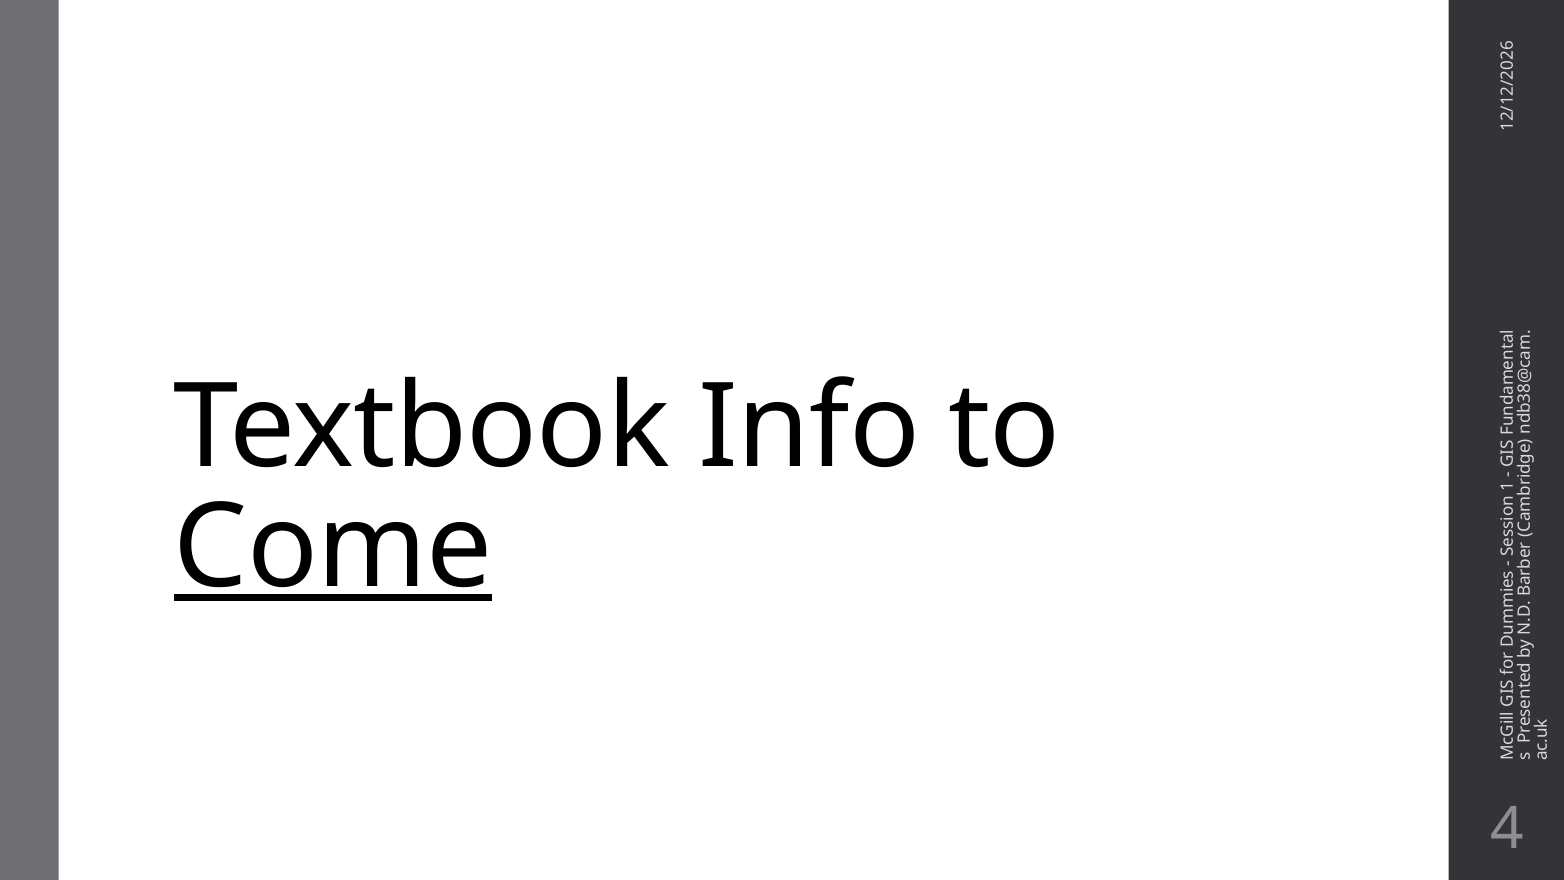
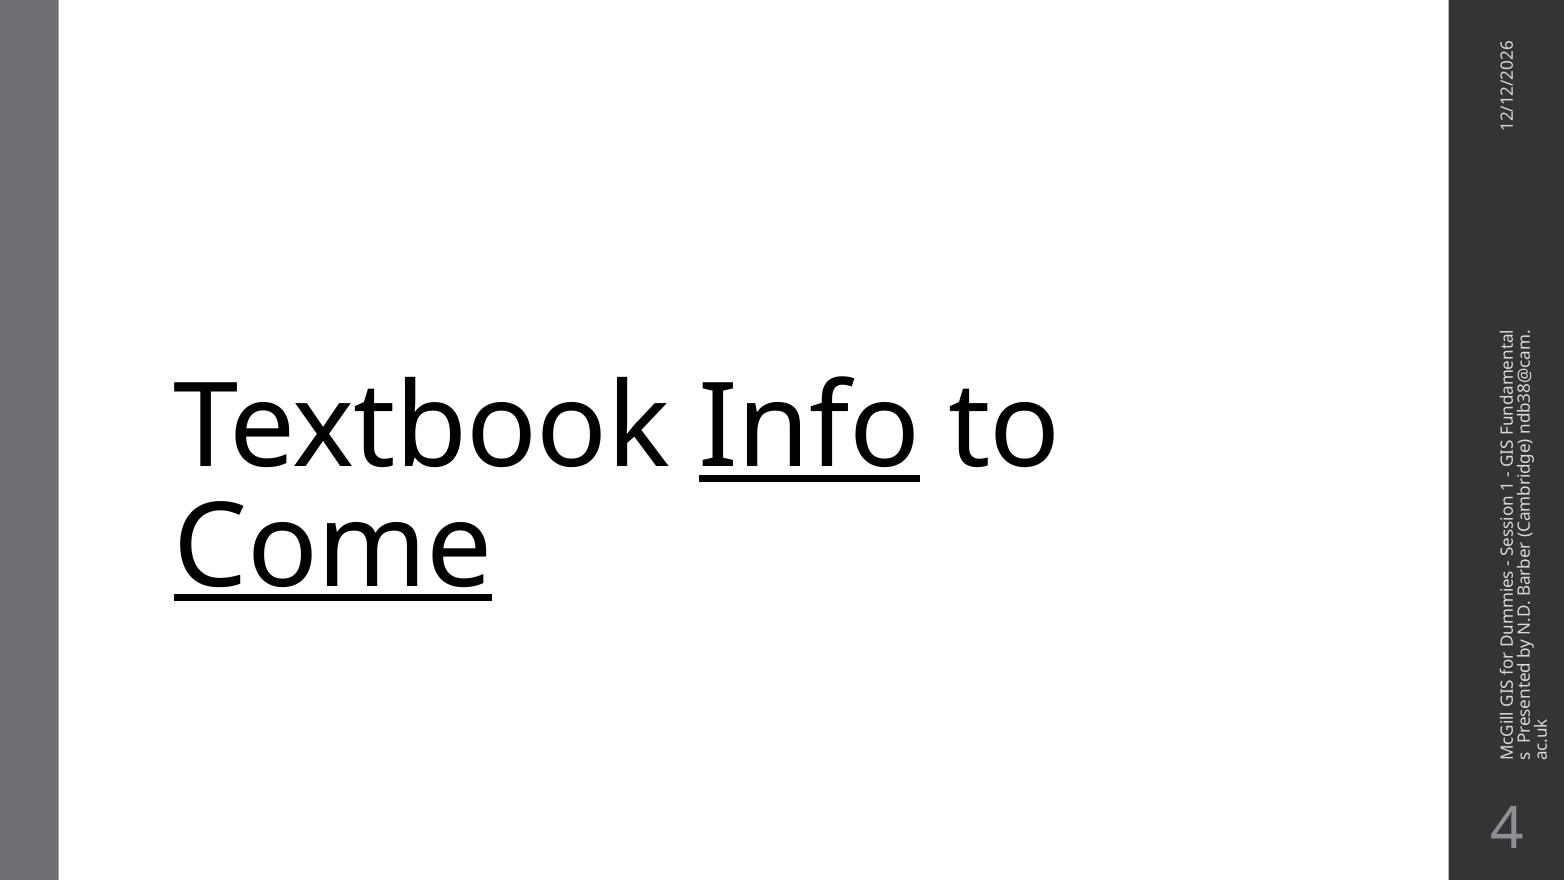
Info underline: none -> present
